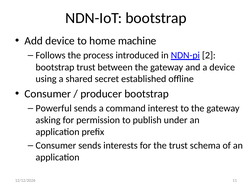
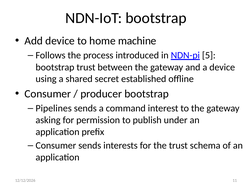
2: 2 -> 5
Powerful: Powerful -> Pipelines
